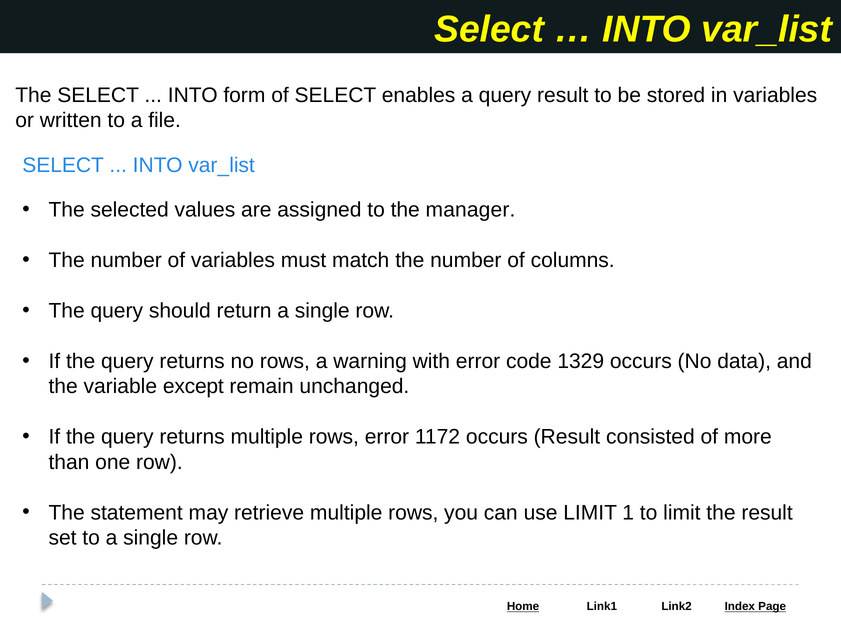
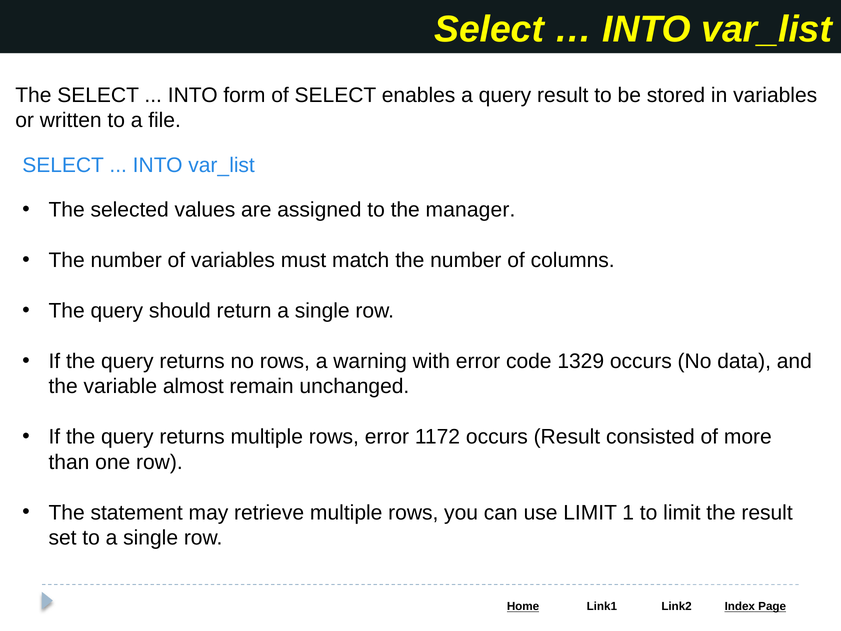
except: except -> almost
